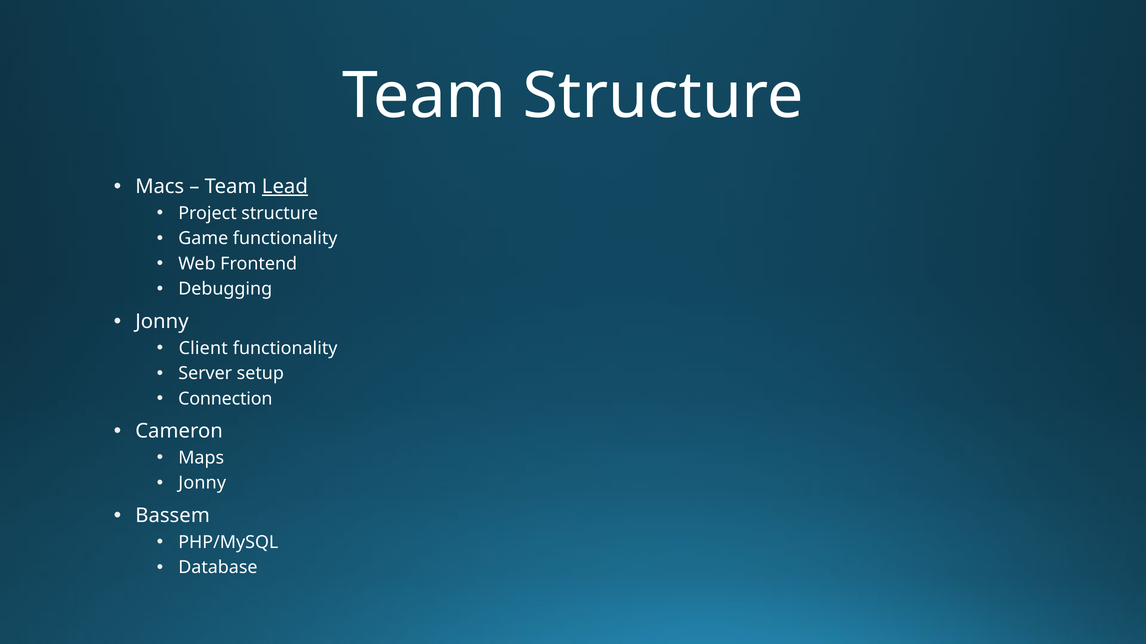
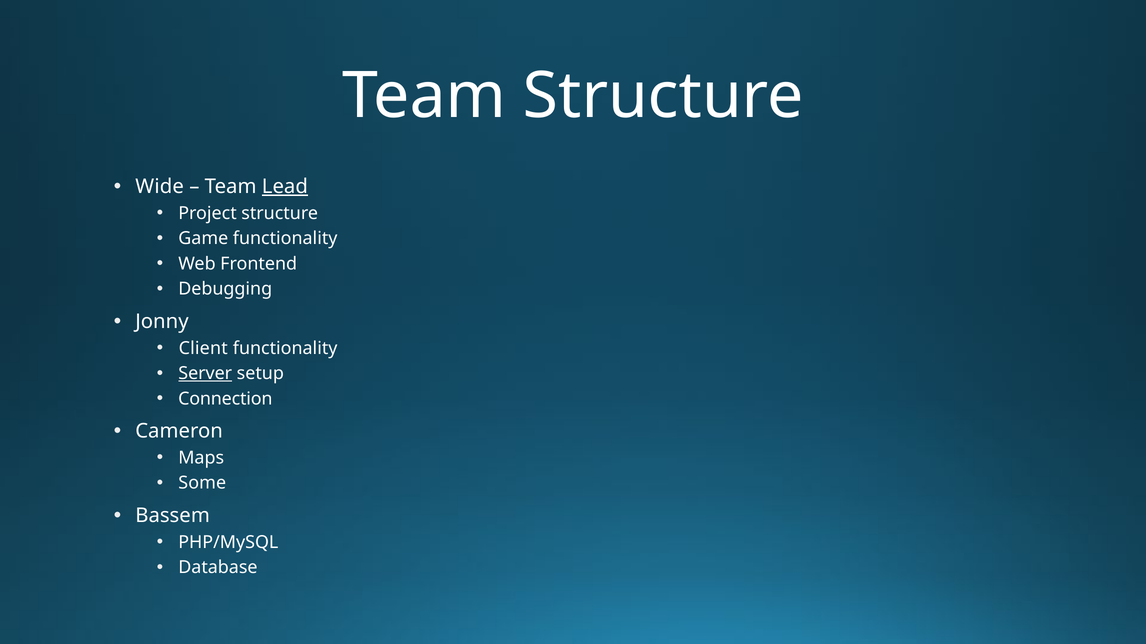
Macs: Macs -> Wide
Server underline: none -> present
Jonny at (202, 484): Jonny -> Some
